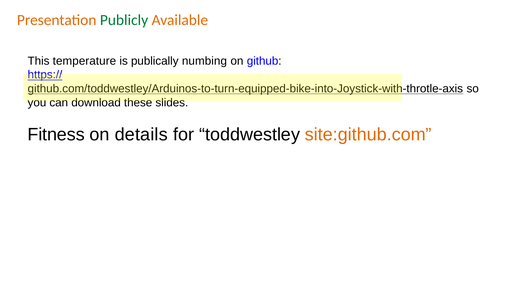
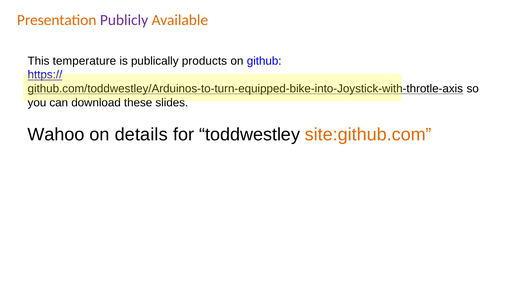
Publicly colour: green -> purple
numbing: numbing -> products
Fitness: Fitness -> Wahoo
